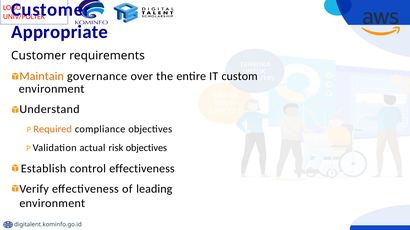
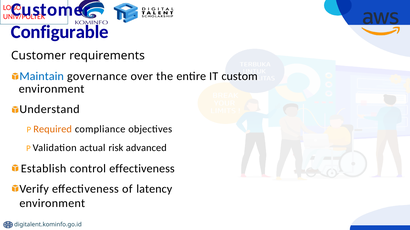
Appropriate: Appropriate -> Configurable
Maintain colour: orange -> blue
risk objectives: objectives -> advanced
leading: leading -> latency
